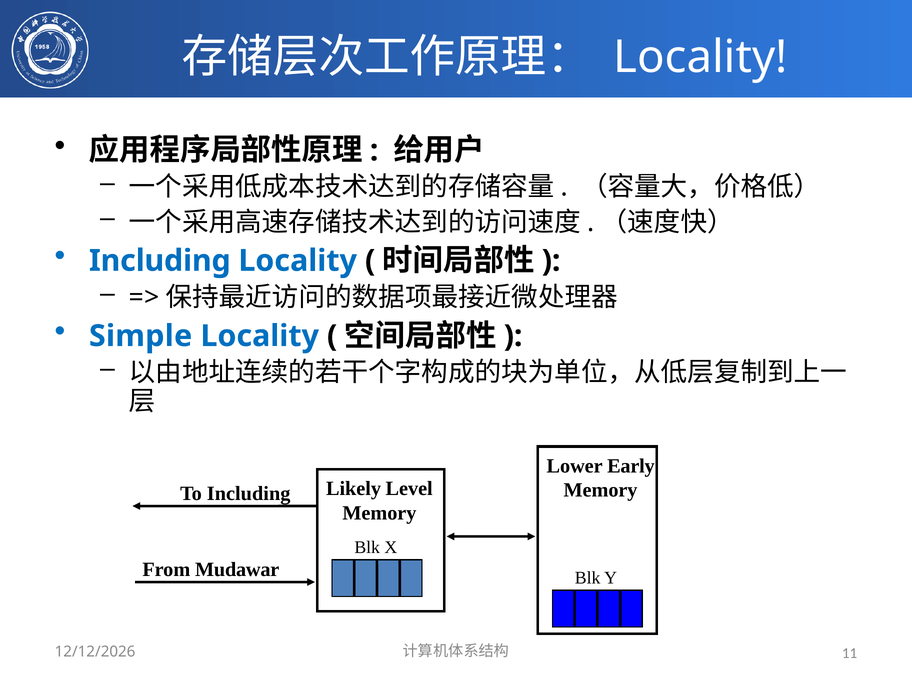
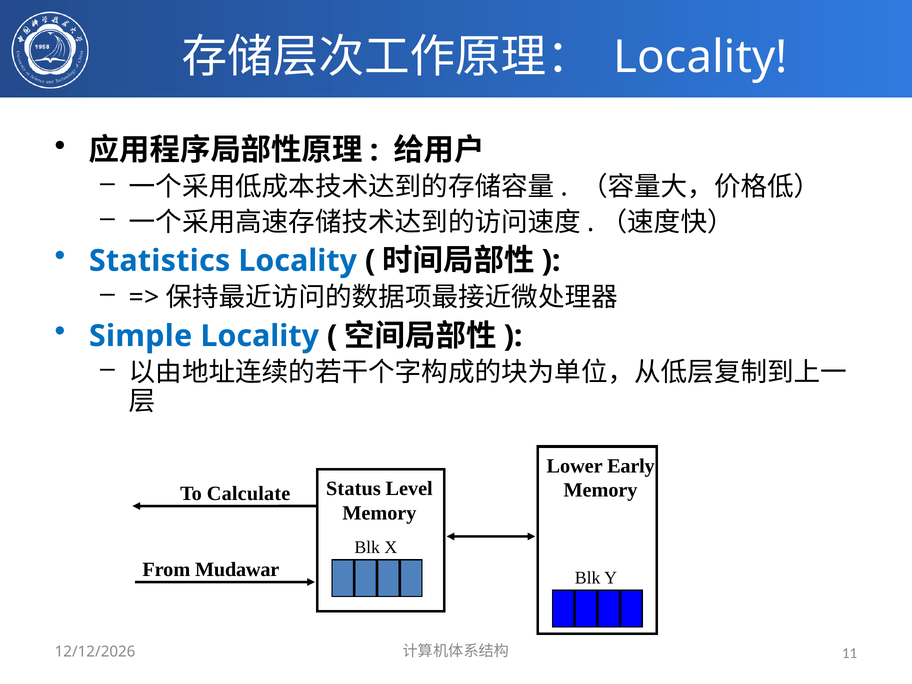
Including at (160, 261): Including -> Statistics
Likely: Likely -> Status
To Including: Including -> Calculate
